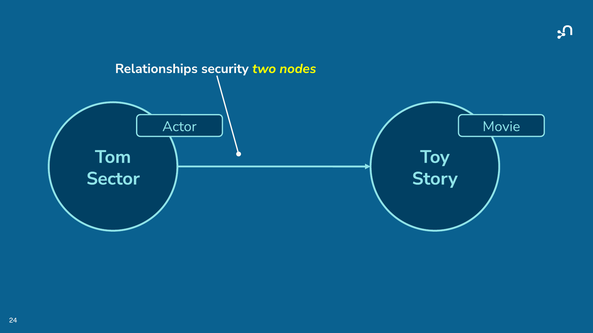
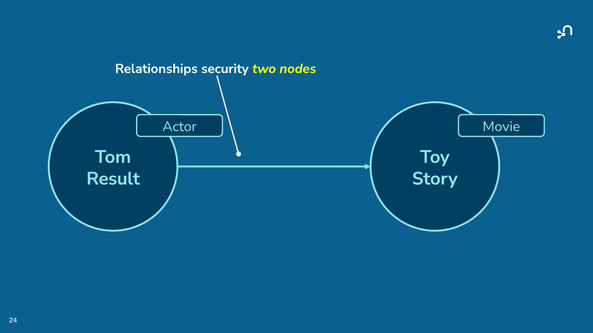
Sector: Sector -> Result
